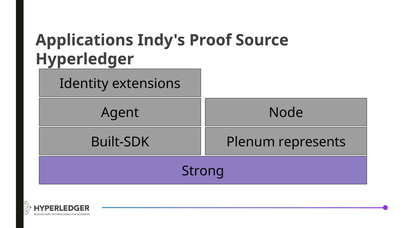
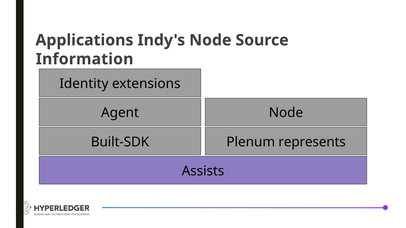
Indy's Proof: Proof -> Node
Hyperledger: Hyperledger -> Information
Strong: Strong -> Assists
